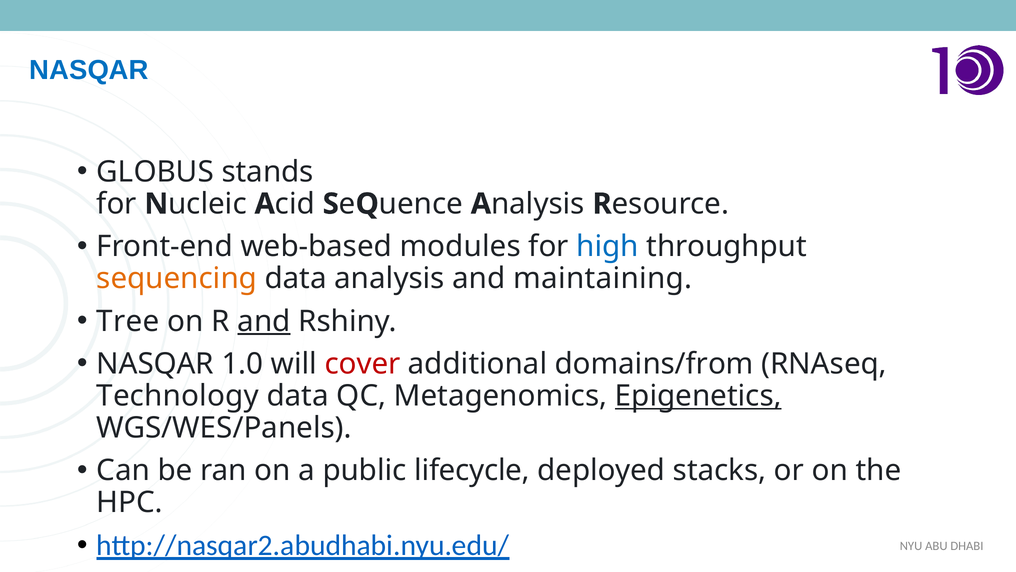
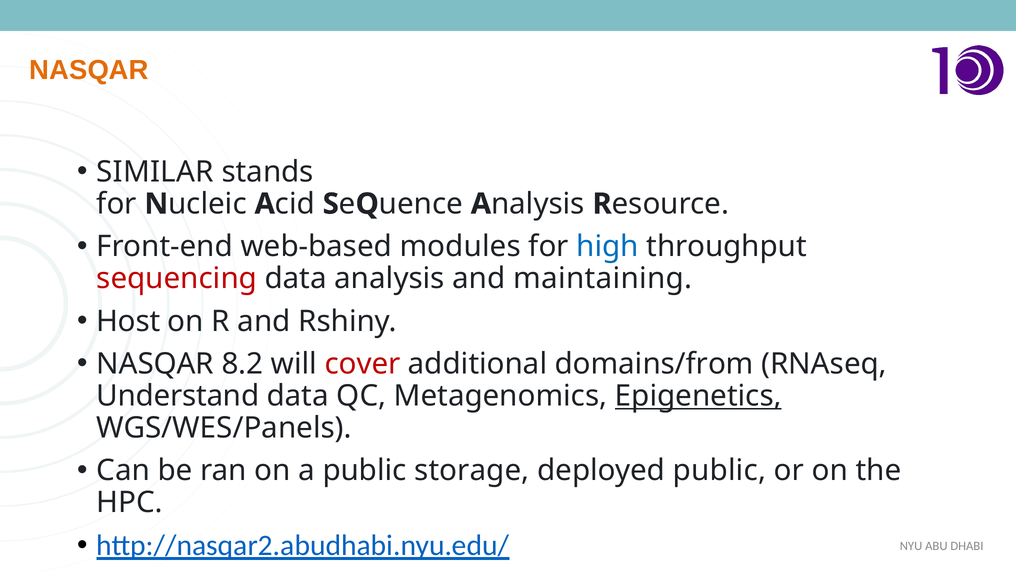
NASQAR at (89, 70) colour: blue -> orange
GLOBUS: GLOBUS -> SIMILAR
sequencing colour: orange -> red
Tree: Tree -> Host
and at (264, 321) underline: present -> none
1.0: 1.0 -> 8.2
Technology: Technology -> Understand
lifecycle: lifecycle -> storage
deployed stacks: stacks -> public
